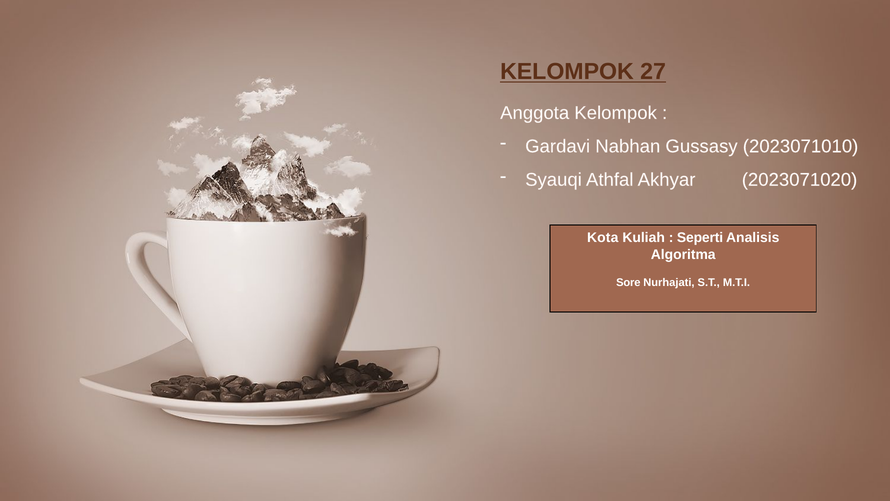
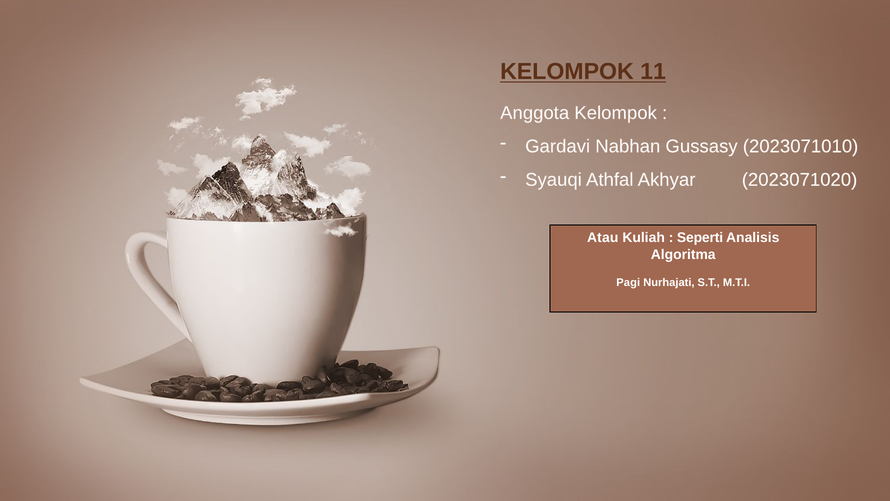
27: 27 -> 11
Kota: Kota -> Atau
Sore: Sore -> Pagi
